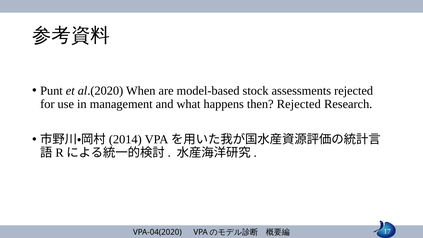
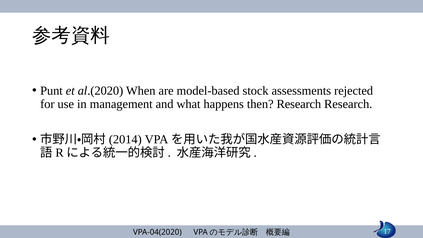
then Rejected: Rejected -> Research
